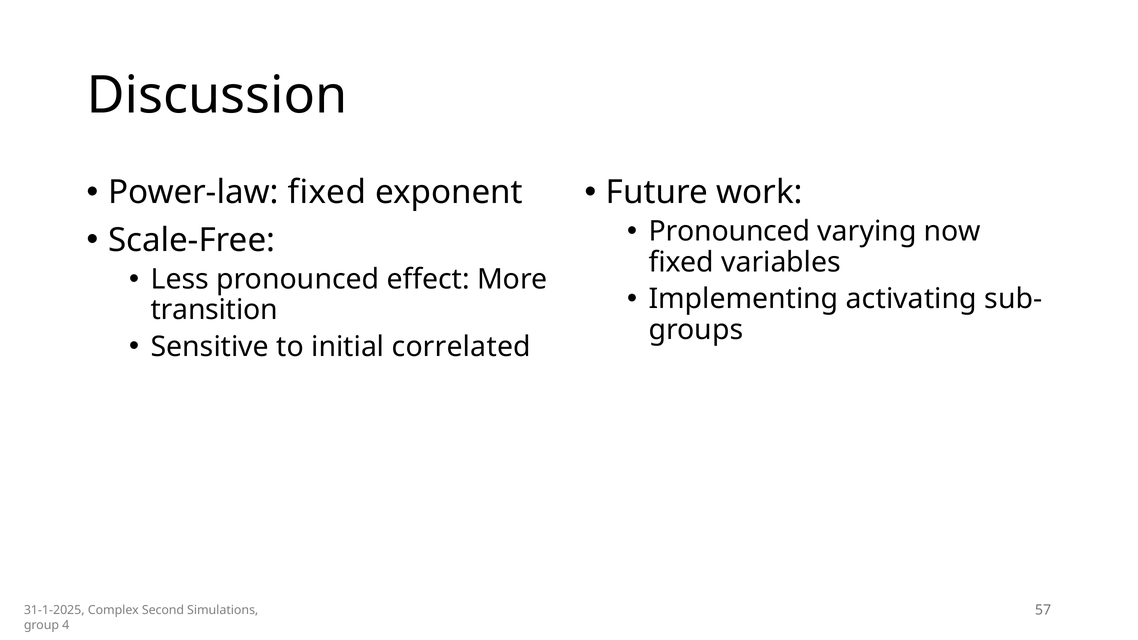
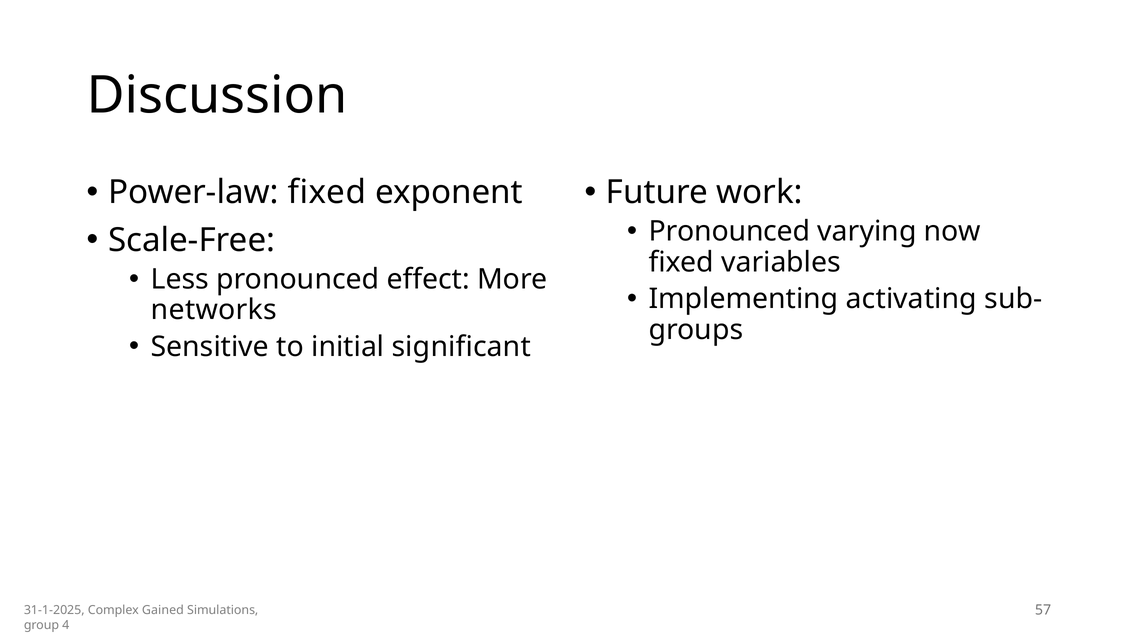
transition: transition -> networks
correlated: correlated -> significant
Second: Second -> Gained
